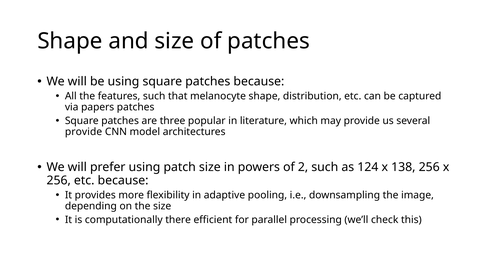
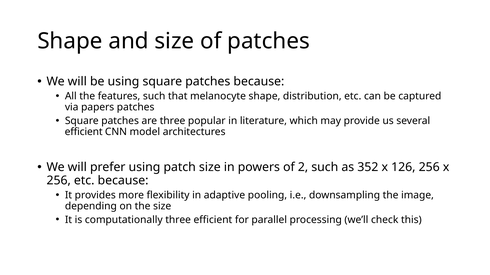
provide at (84, 132): provide -> efficient
124: 124 -> 352
138: 138 -> 126
computationally there: there -> three
